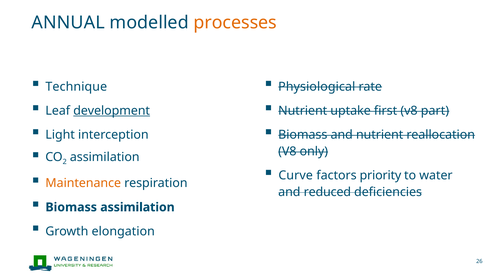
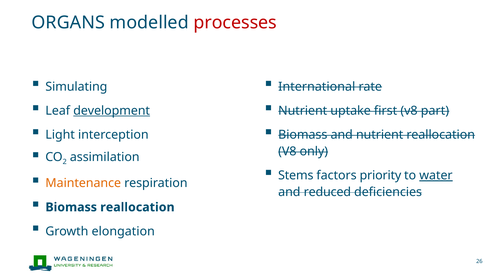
ANNUAL: ANNUAL -> ORGANS
processes colour: orange -> red
Technique: Technique -> Simulating
Physiological: Physiological -> International
Curve: Curve -> Stems
water underline: none -> present
Biomass assimilation: assimilation -> reallocation
